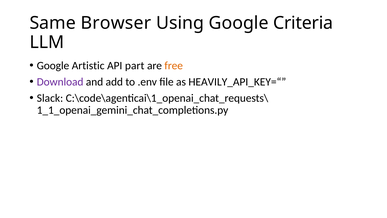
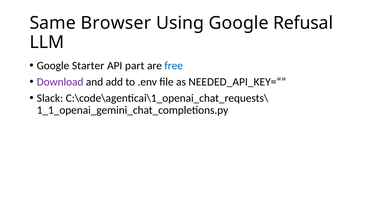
Criteria: Criteria -> Refusal
Artistic: Artistic -> Starter
free colour: orange -> blue
HEAVILY_API_KEY=“: HEAVILY_API_KEY=“ -> NEEDED_API_KEY=“
